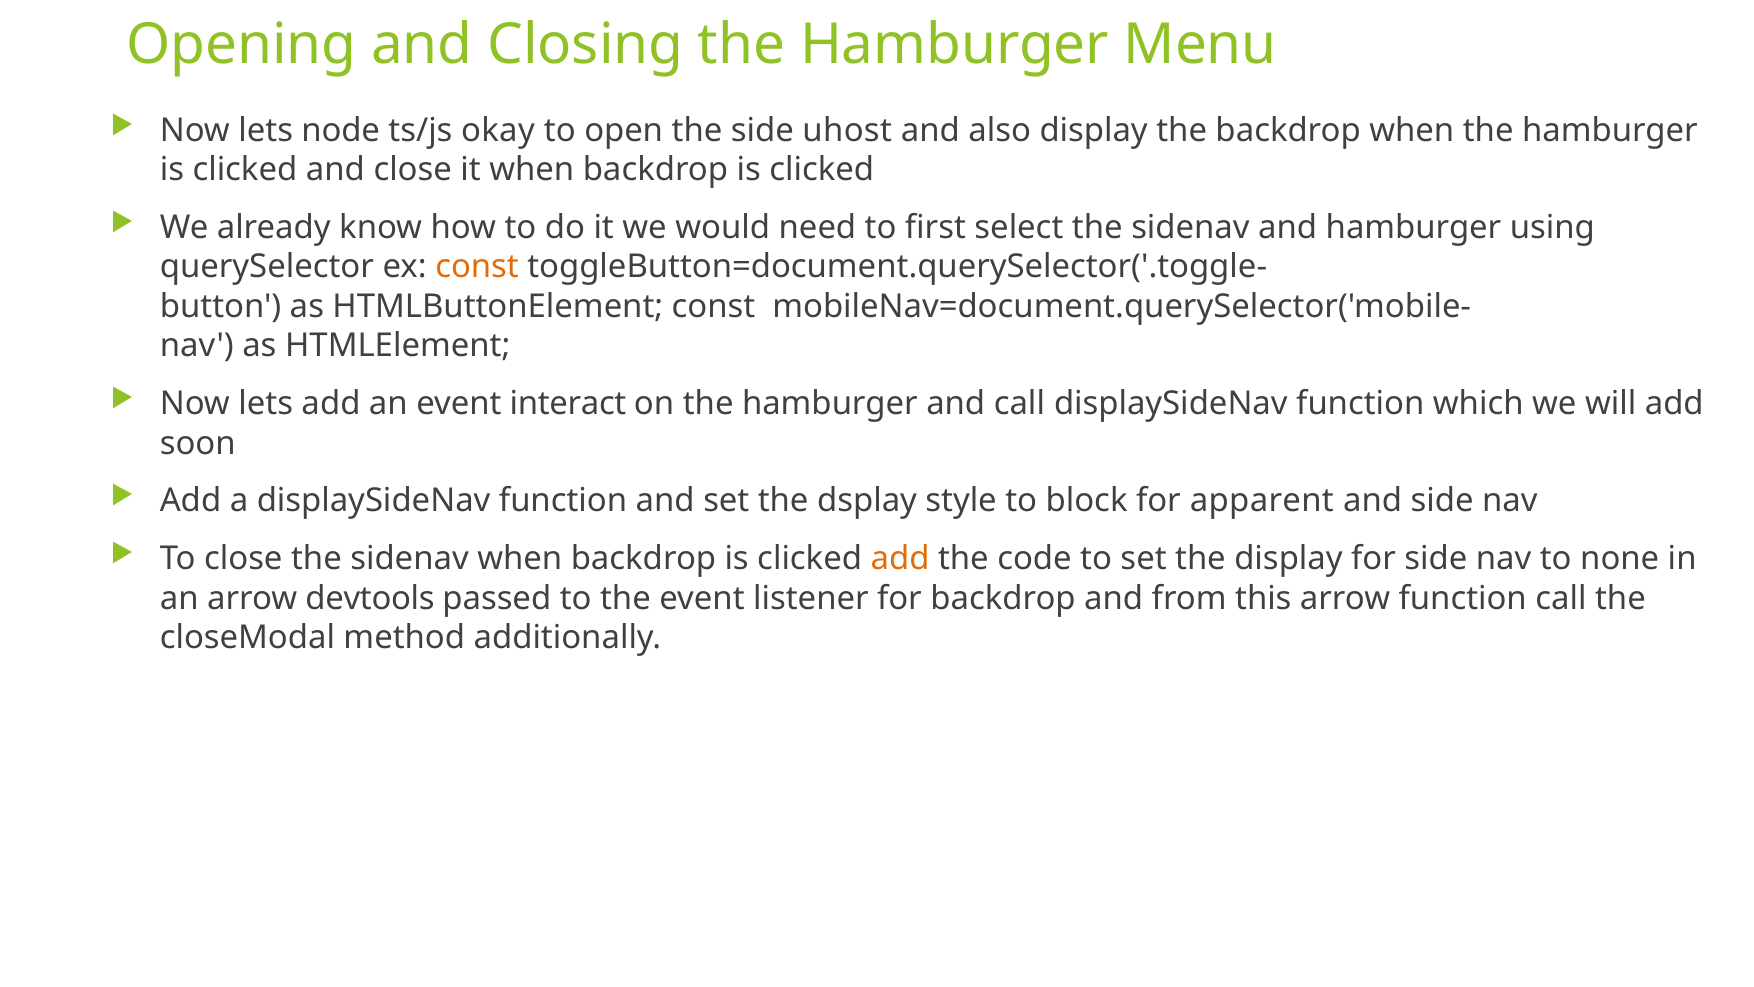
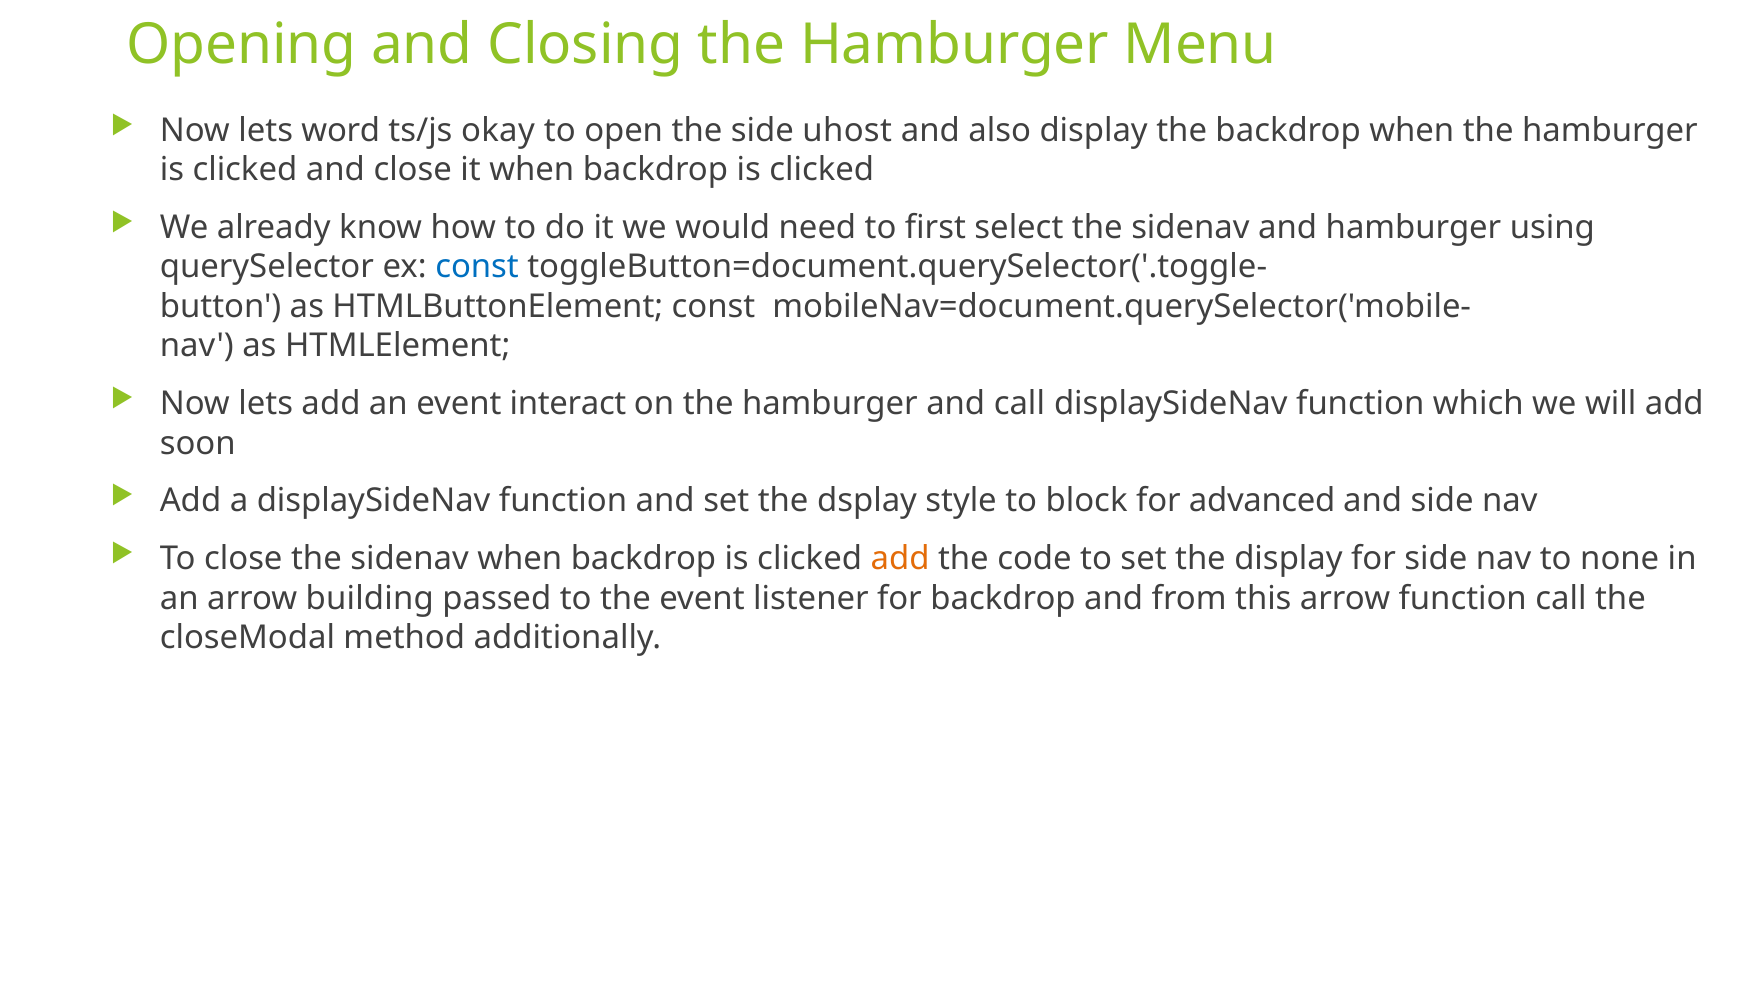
node: node -> word
const at (477, 267) colour: orange -> blue
apparent: apparent -> advanced
devtools: devtools -> building
